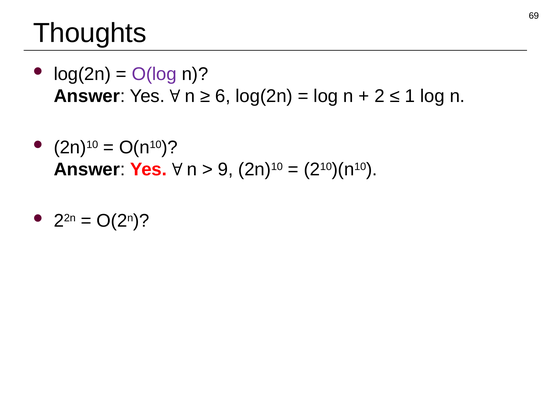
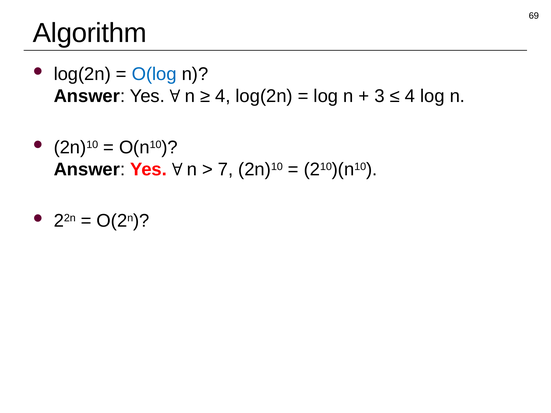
Thoughts: Thoughts -> Algorithm
O(log colour: purple -> blue
6 at (223, 96): 6 -> 4
2: 2 -> 3
1 at (410, 96): 1 -> 4
9: 9 -> 7
